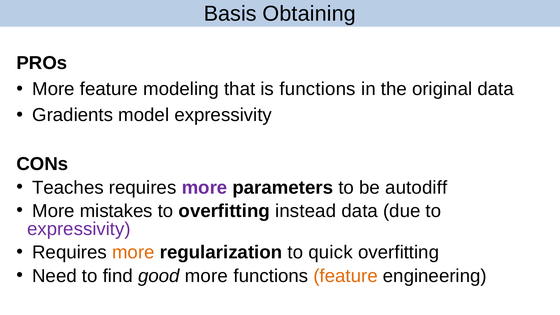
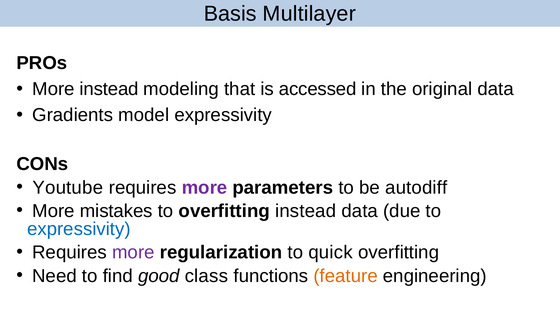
Obtaining: Obtaining -> Multilayer
More feature: feature -> instead
is functions: functions -> accessed
Teaches: Teaches -> Youtube
expressivity at (79, 229) colour: purple -> blue
more at (133, 253) colour: orange -> purple
good more: more -> class
